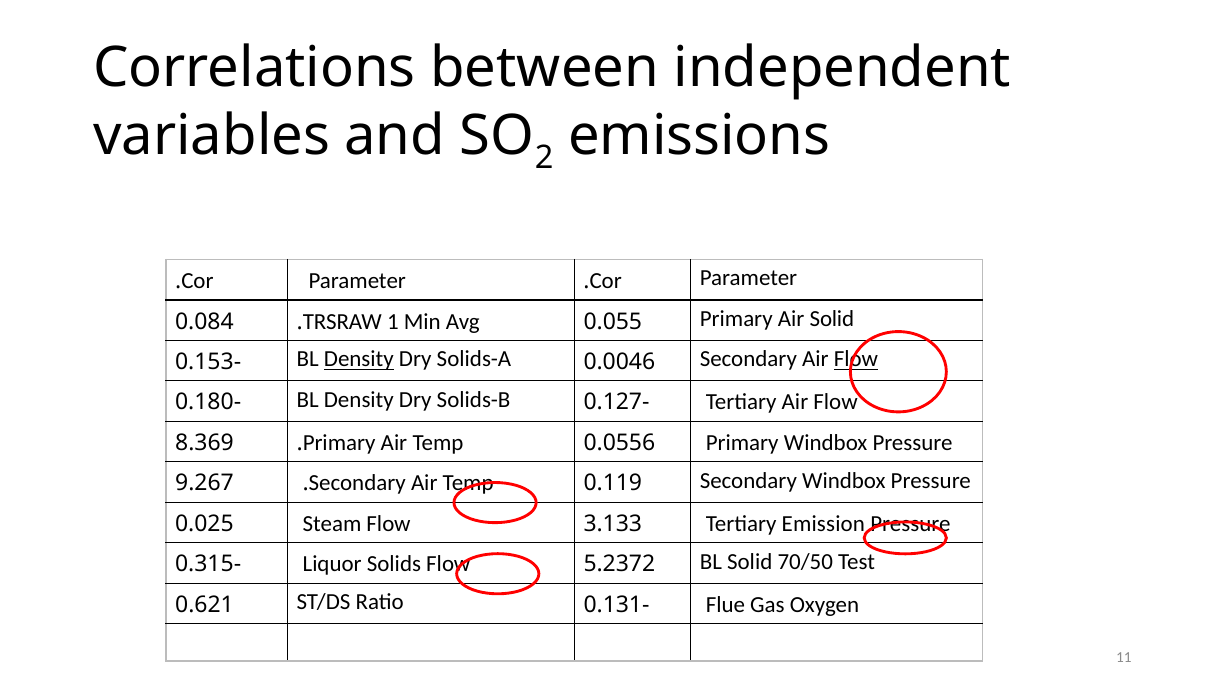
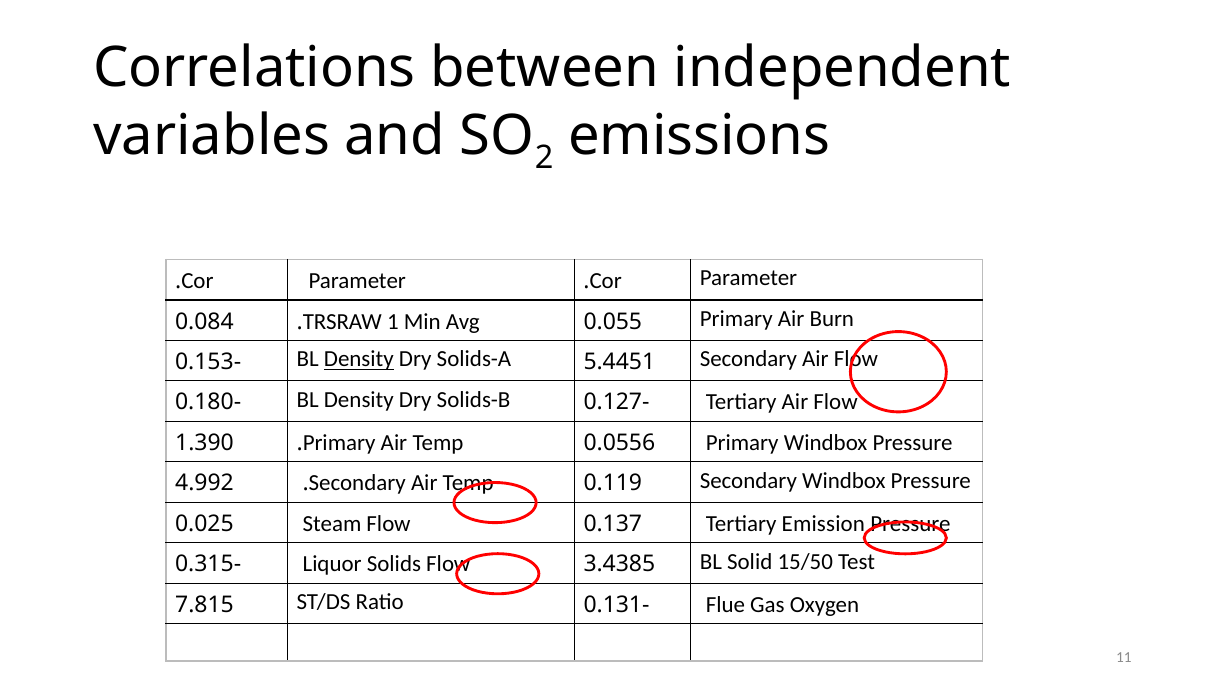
Air Solid: Solid -> Burn
0.0046: 0.0046 -> 5.4451
Flow at (856, 359) underline: present -> none
8.369: 8.369 -> 1.390
9.267: 9.267 -> 4.992
3.133: 3.133 -> 0.137
5.2372: 5.2372 -> 3.4385
70/50: 70/50 -> 15/50
0.621: 0.621 -> 7.815
